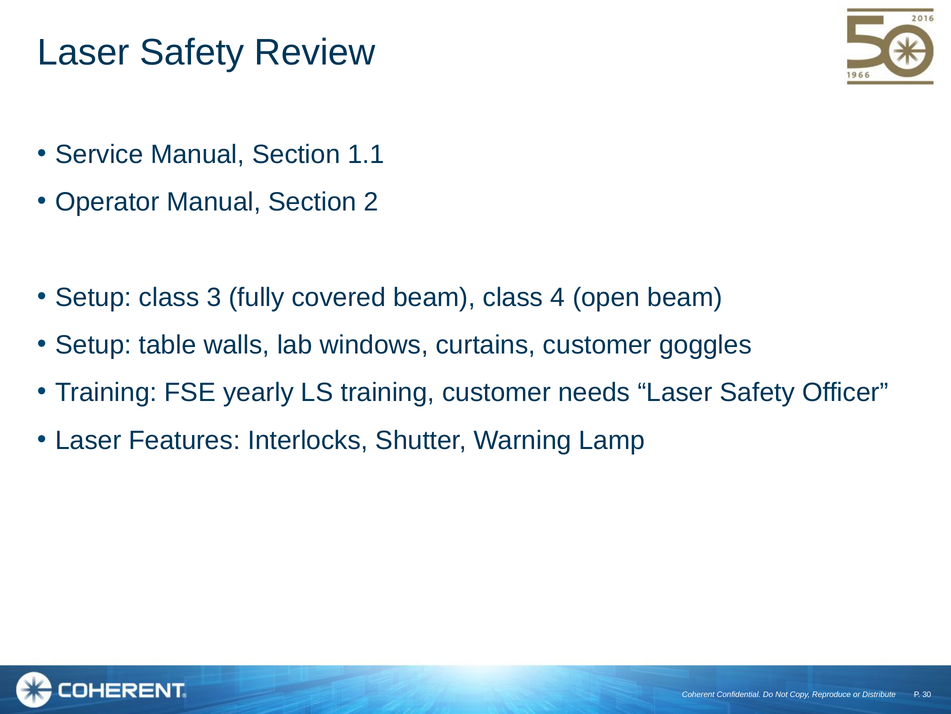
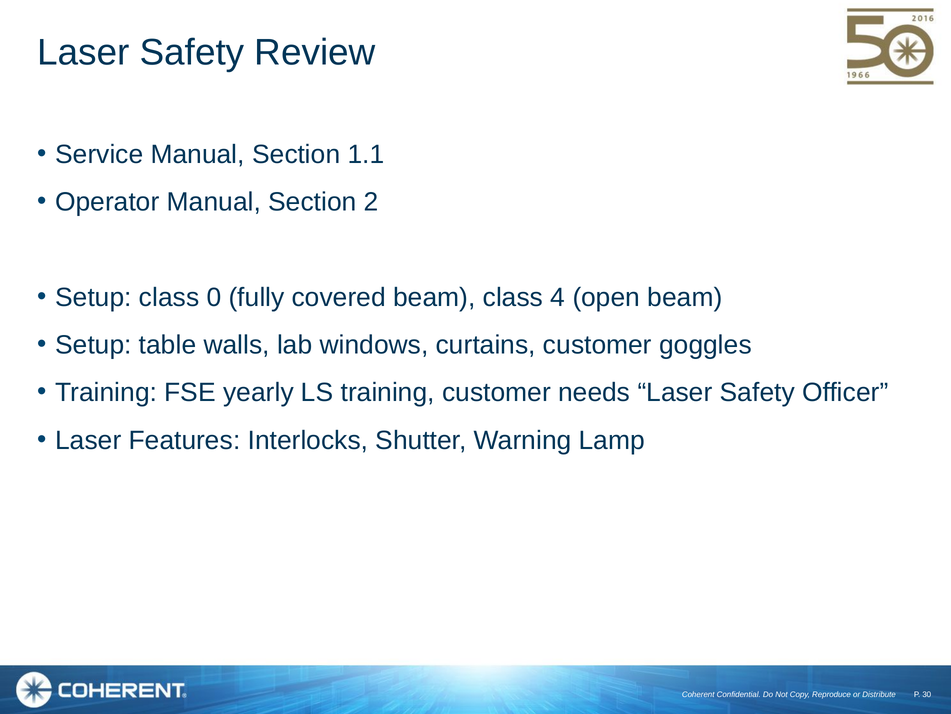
3: 3 -> 0
